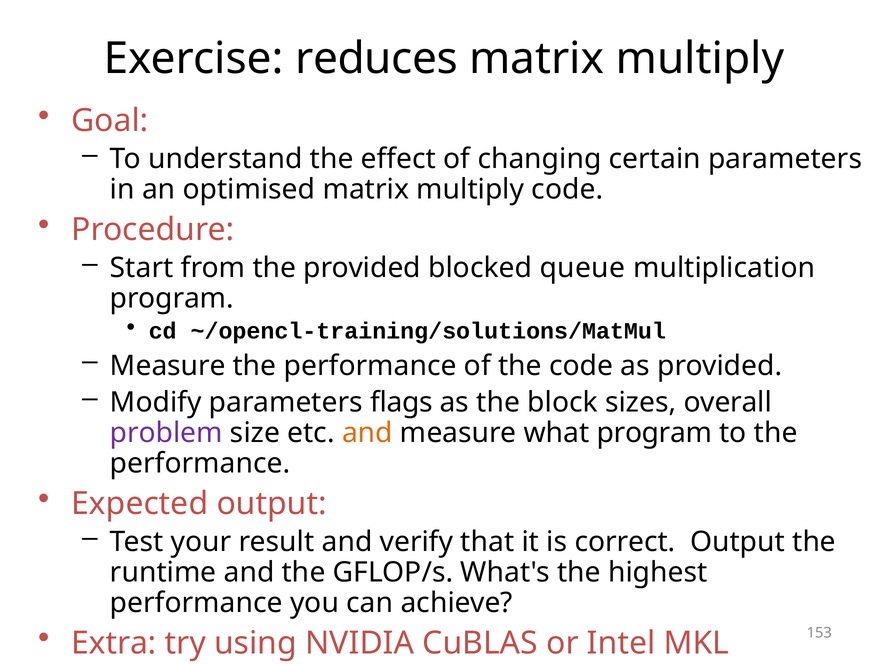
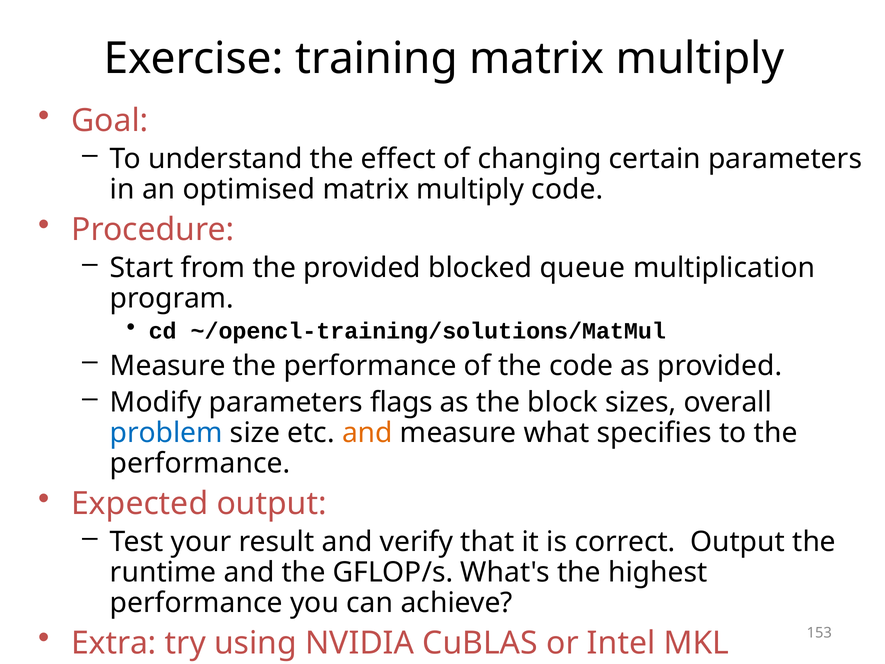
reduces: reduces -> training
problem colour: purple -> blue
what program: program -> specifies
